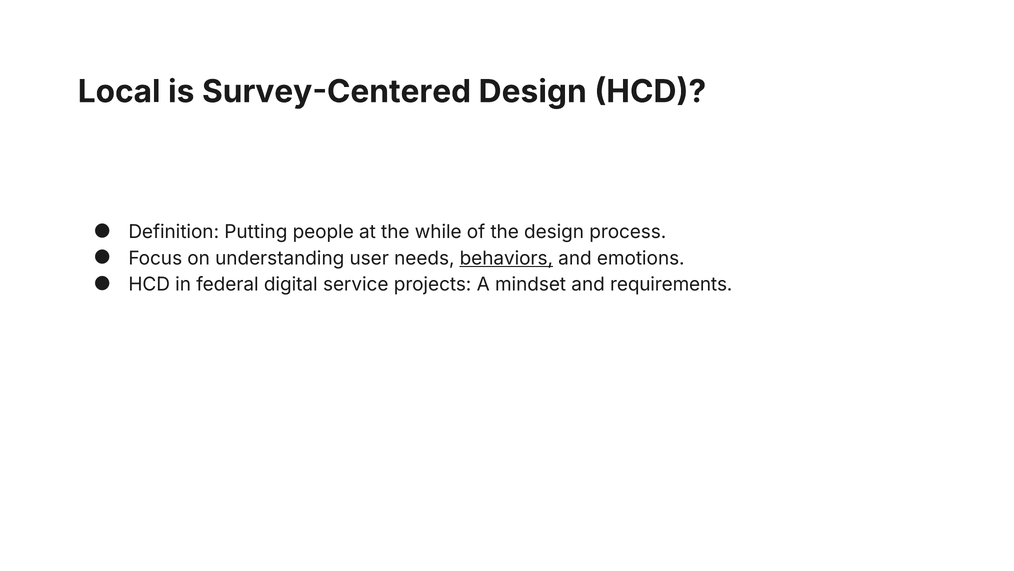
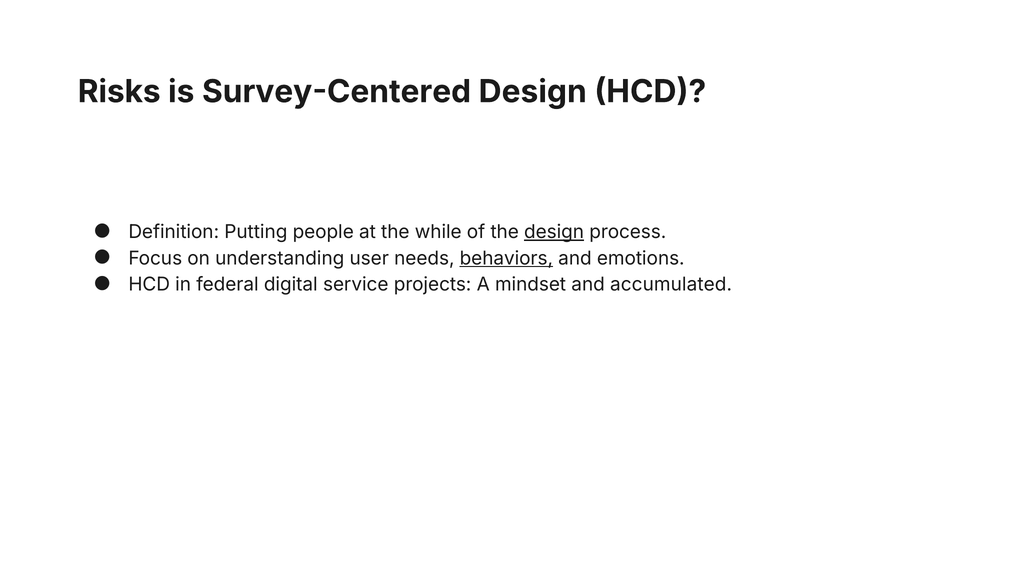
Local: Local -> Risks
design at (554, 232) underline: none -> present
requirements: requirements -> accumulated
